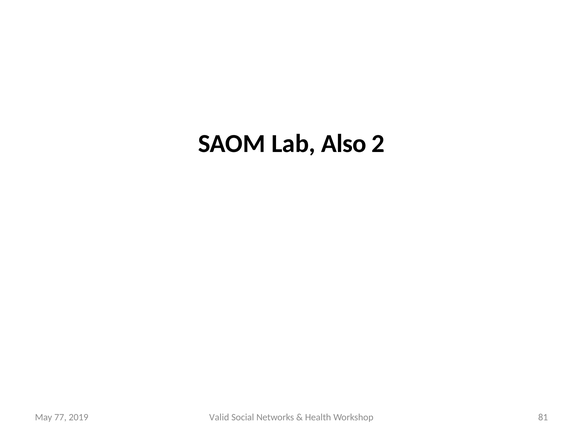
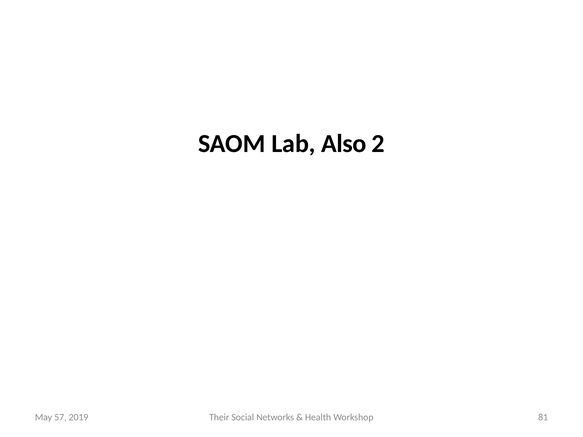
Valid: Valid -> Their
77: 77 -> 57
